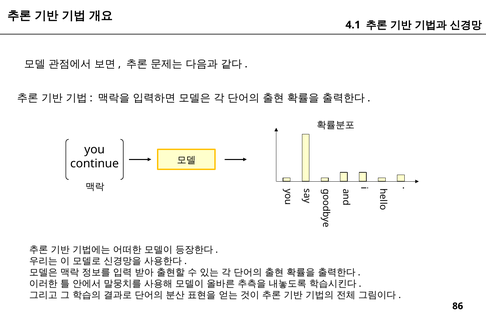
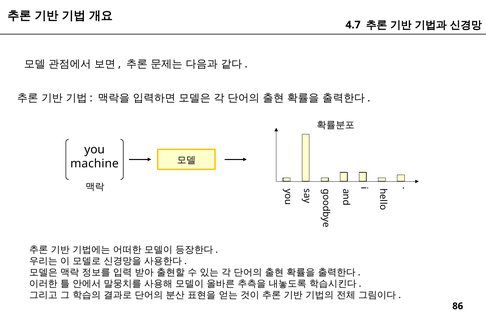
4.1: 4.1 -> 4.7
continue: continue -> machine
